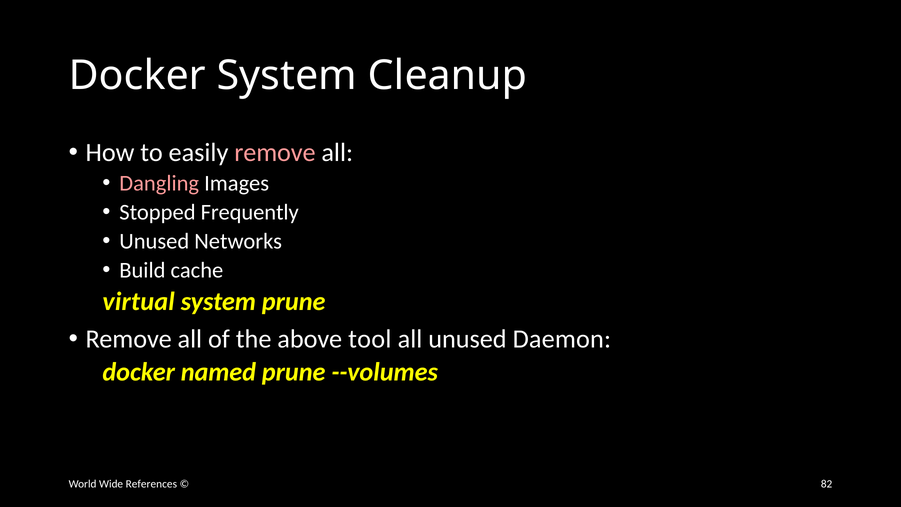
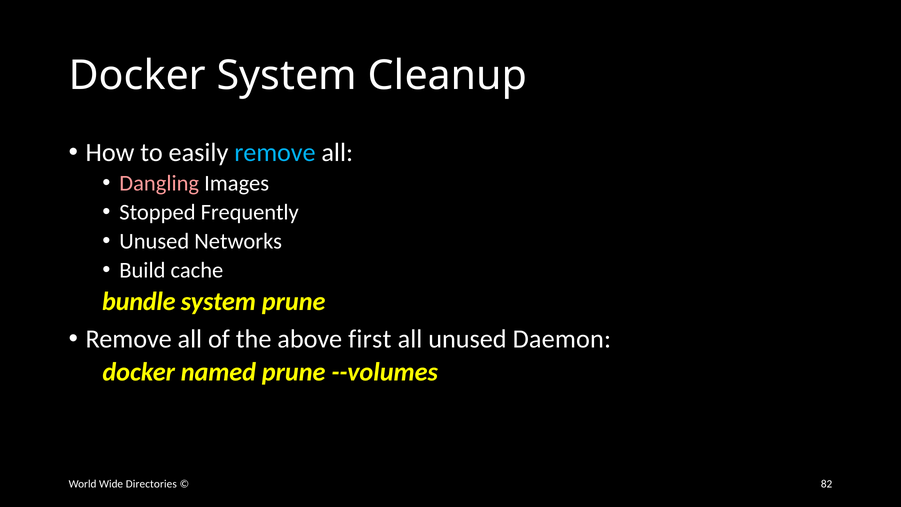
remove at (275, 152) colour: pink -> light blue
virtual: virtual -> bundle
tool: tool -> first
References: References -> Directories
